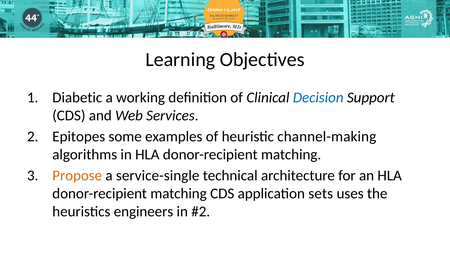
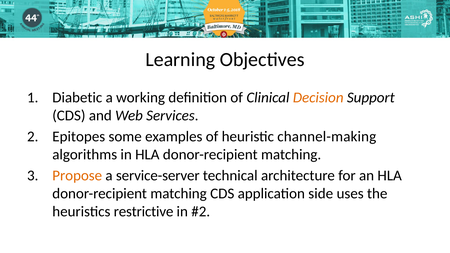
Decision colour: blue -> orange
service-single: service-single -> service-server
sets: sets -> side
engineers: engineers -> restrictive
